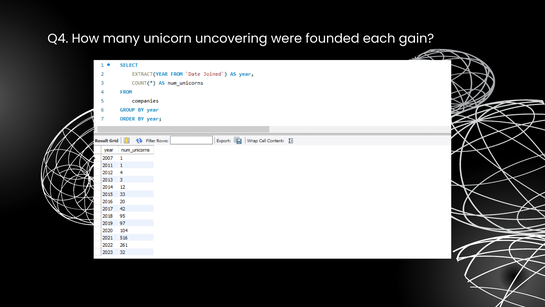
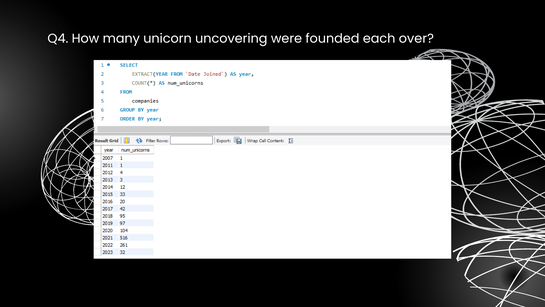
gain: gain -> over
